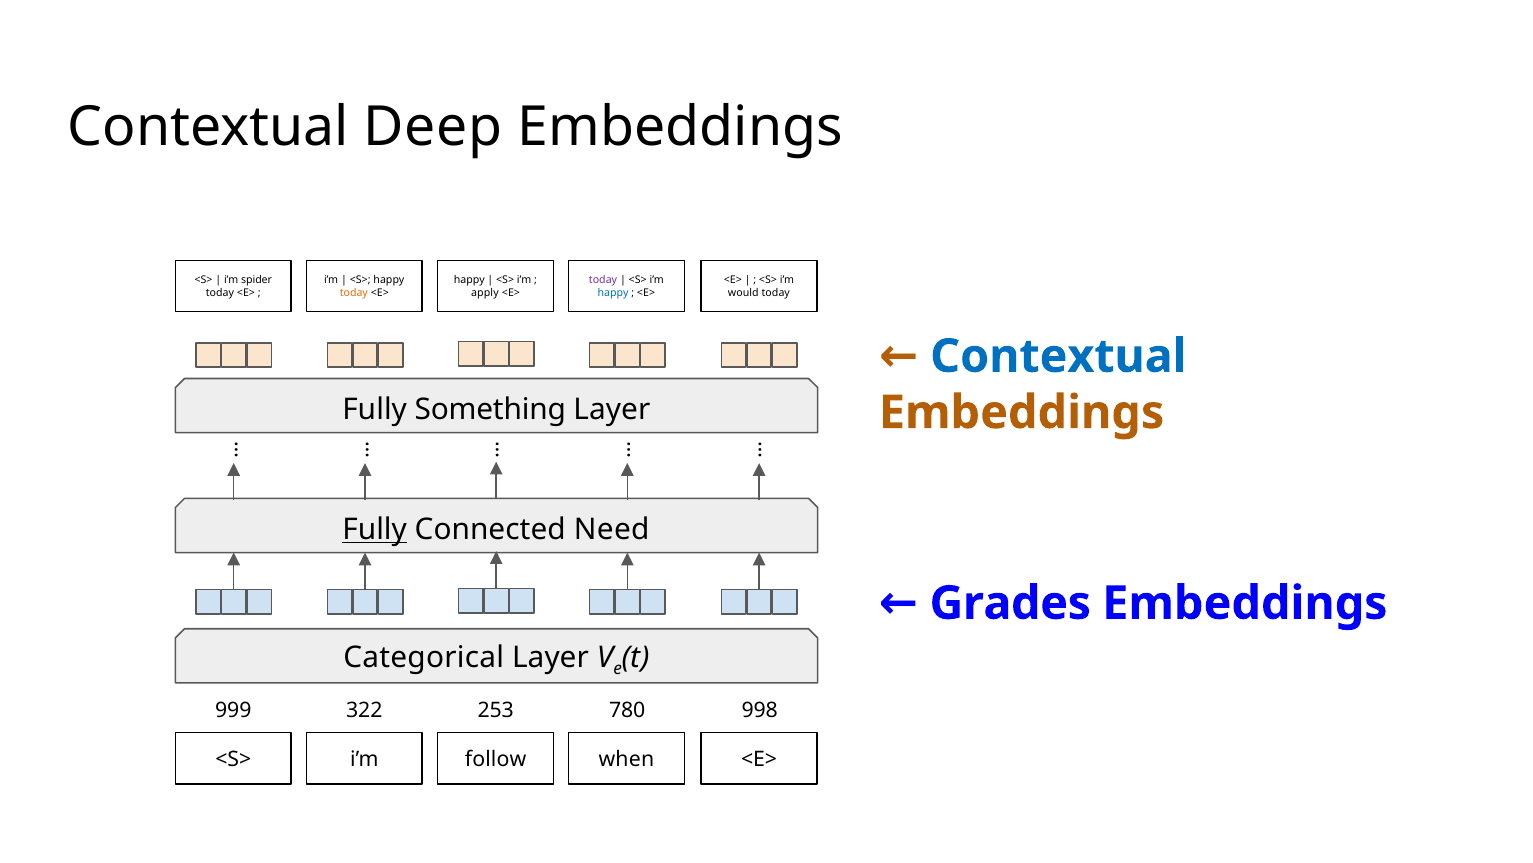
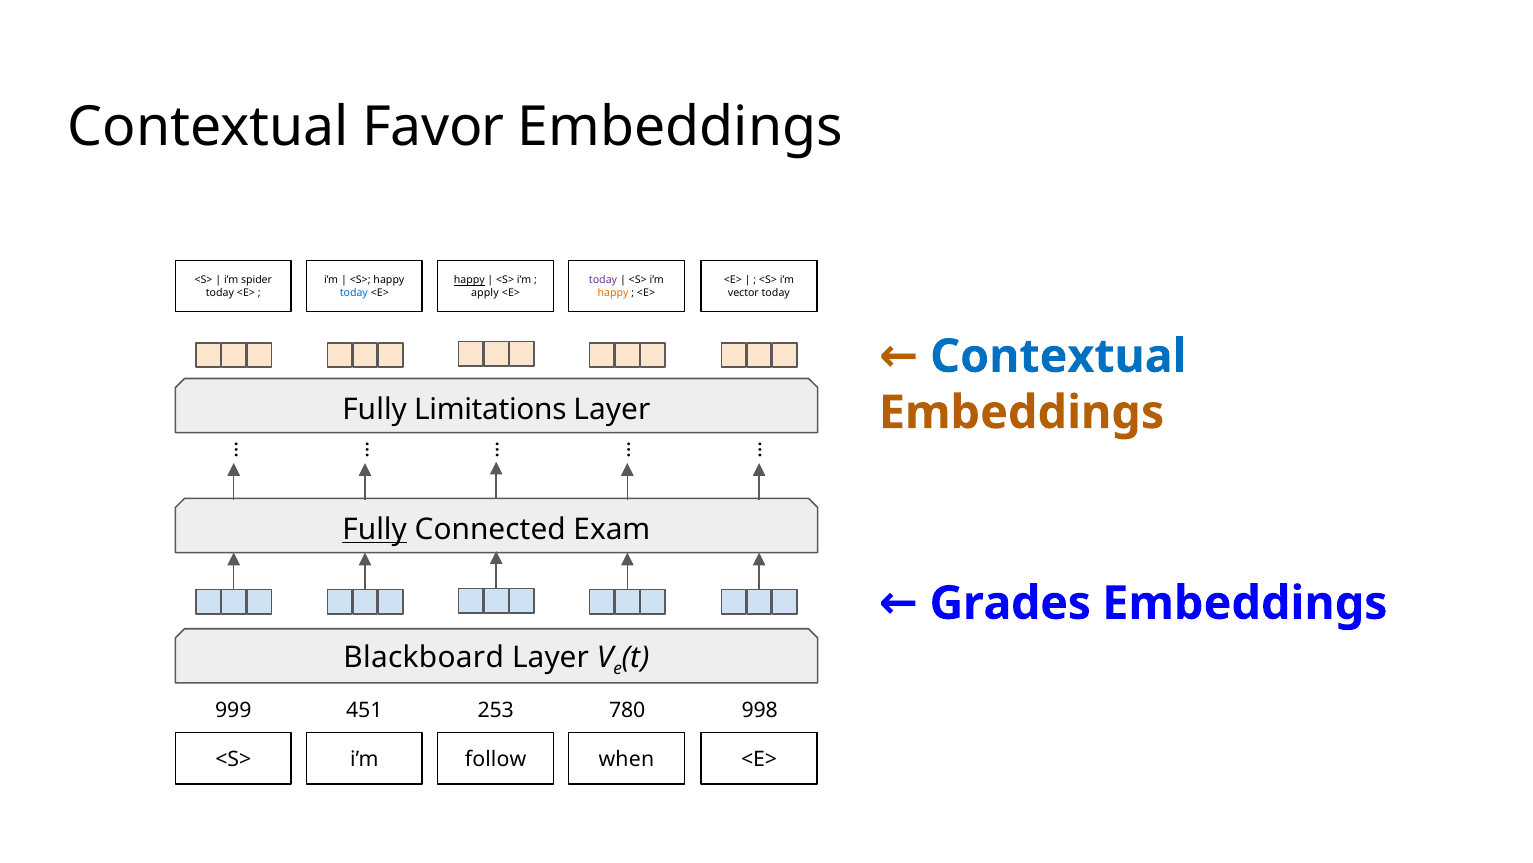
Deep: Deep -> Favor
happy at (469, 280) underline: none -> present
today at (354, 293) colour: orange -> blue
happy at (613, 293) colour: blue -> orange
would: would -> vector
Something: Something -> Limitations
Need: Need -> Exam
Categorical: Categorical -> Blackboard
322: 322 -> 451
